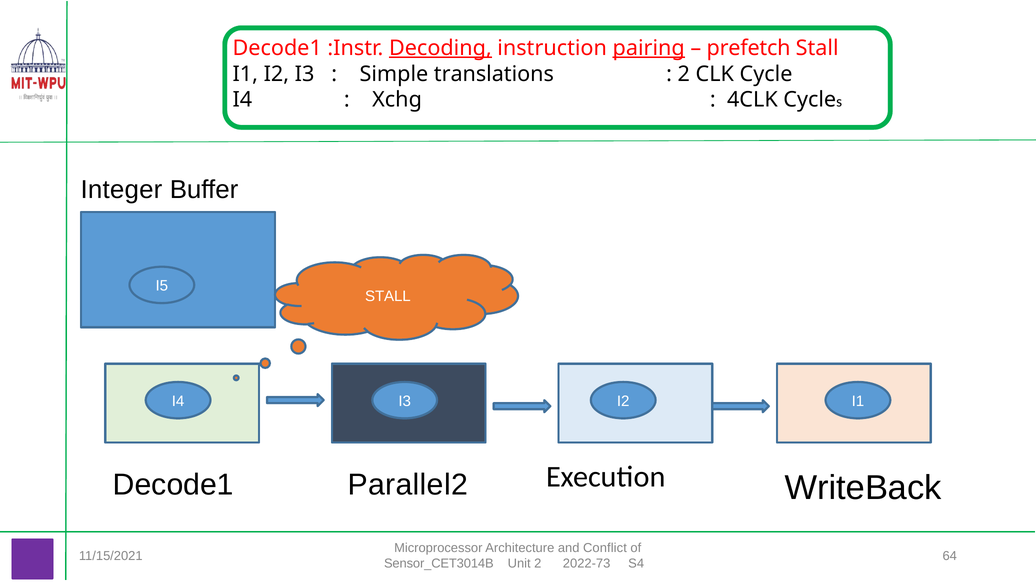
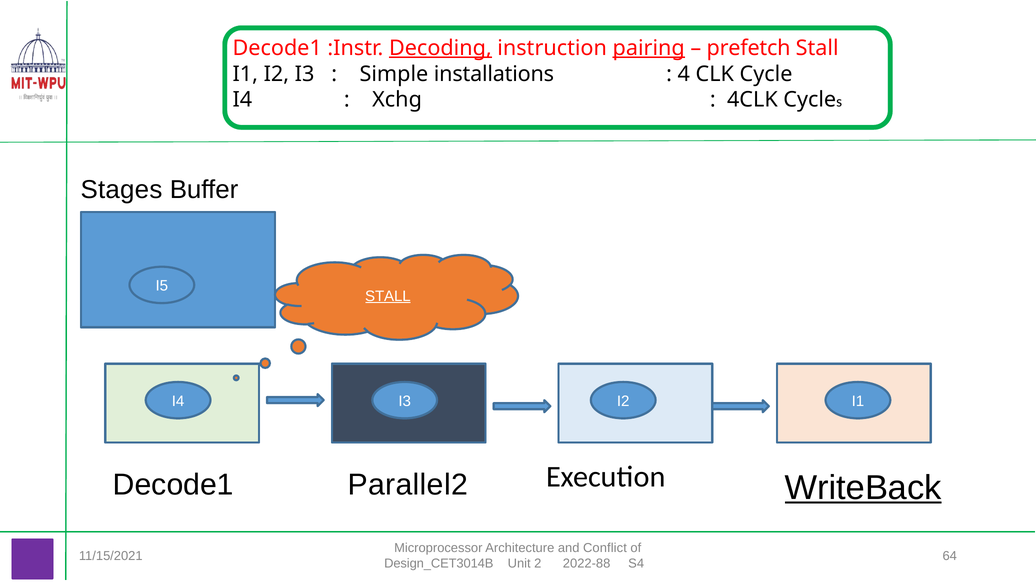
translations: translations -> installations
2 at (684, 74): 2 -> 4
Integer: Integer -> Stages
STALL at (388, 296) underline: none -> present
WriteBack underline: none -> present
Sensor_CET3014B: Sensor_CET3014B -> Design_CET3014B
2022-73: 2022-73 -> 2022-88
